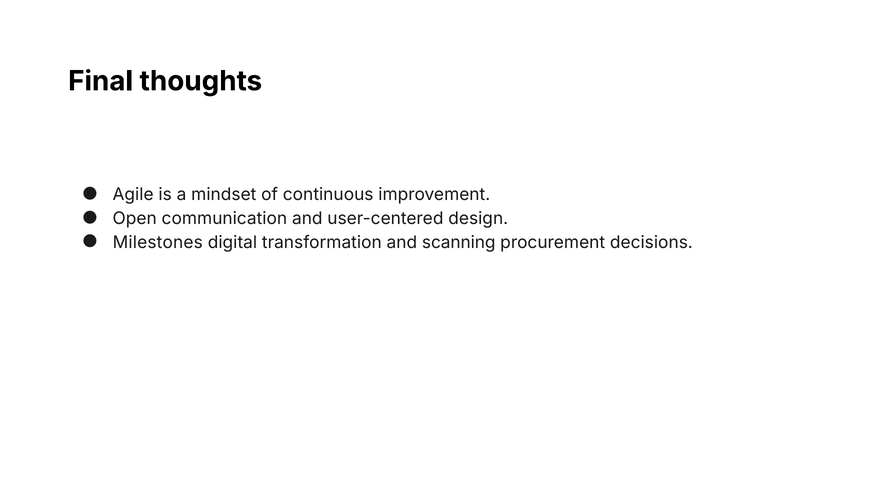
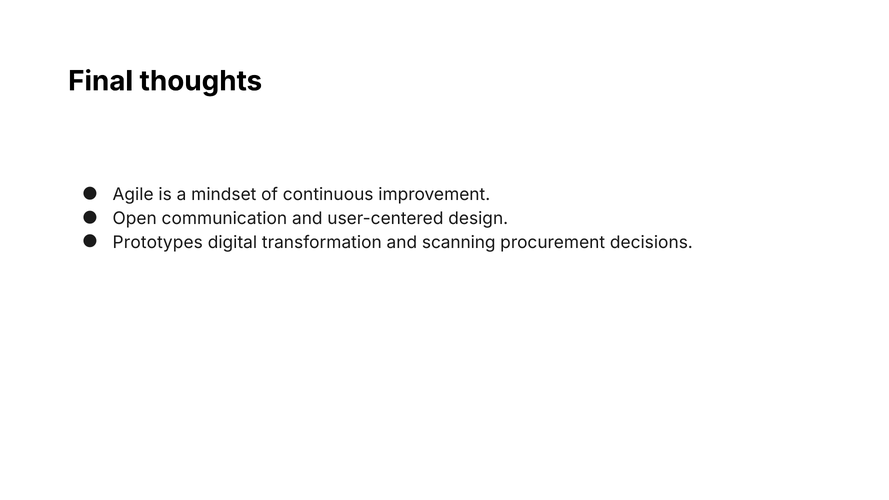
Milestones: Milestones -> Prototypes
